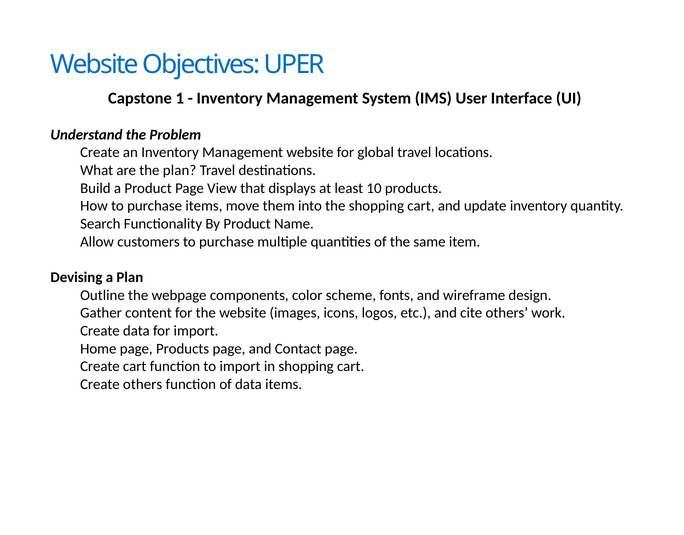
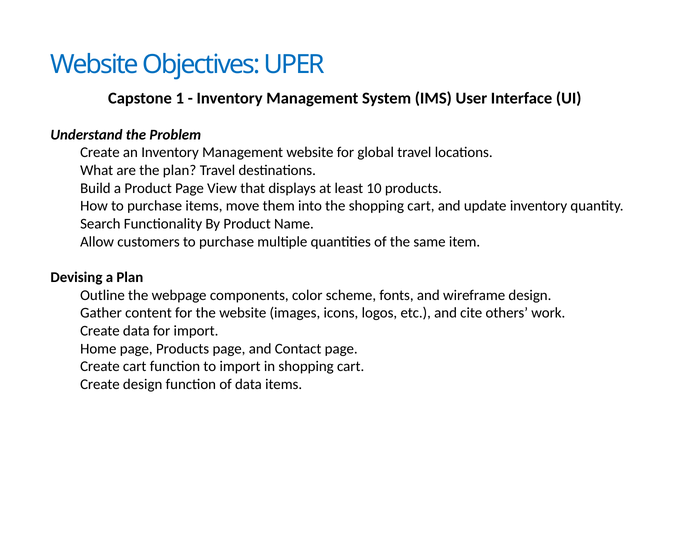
Create others: others -> design
